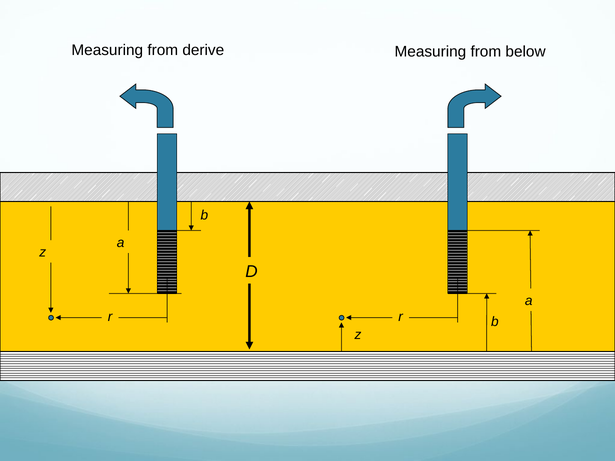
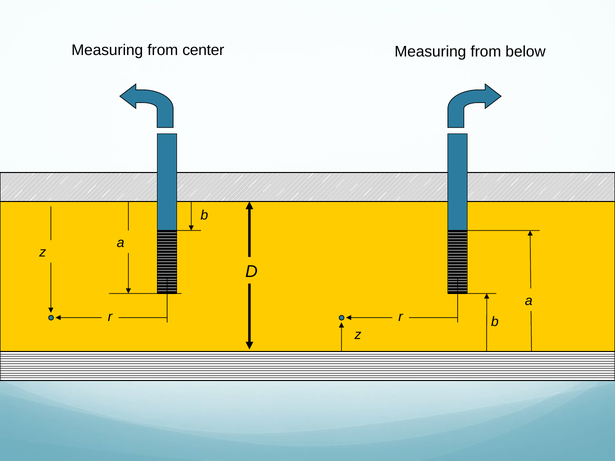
derive: derive -> center
